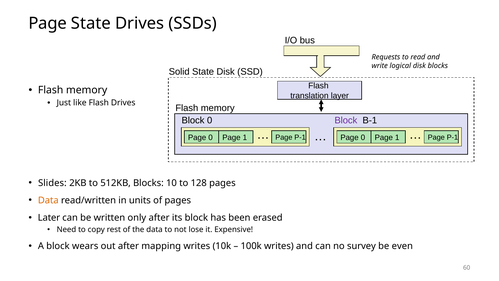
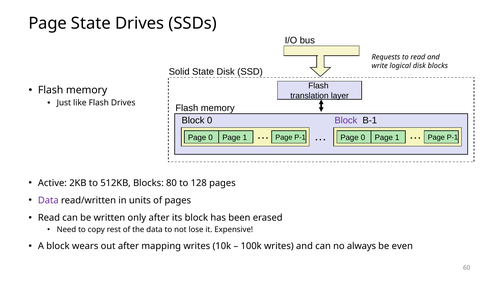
Slides: Slides -> Active
10: 10 -> 80
Data at (48, 200) colour: orange -> purple
Later at (49, 217): Later -> Read
survey: survey -> always
